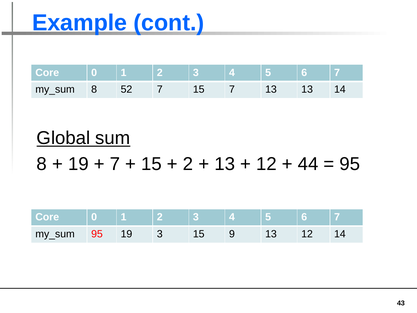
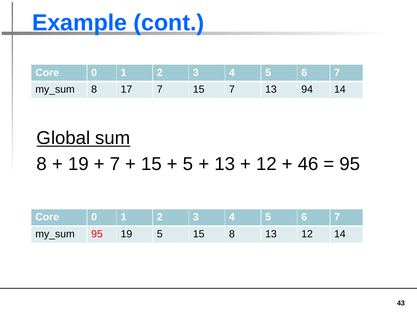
52: 52 -> 17
13 13: 13 -> 94
2 at (188, 164): 2 -> 5
44: 44 -> 46
19 3: 3 -> 5
15 9: 9 -> 8
